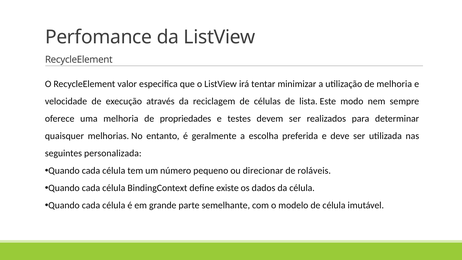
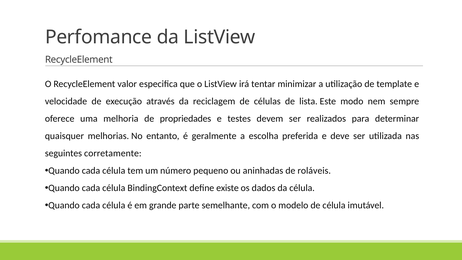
de melhoria: melhoria -> template
personalizada: personalizada -> corretamente
direcionar: direcionar -> aninhadas
